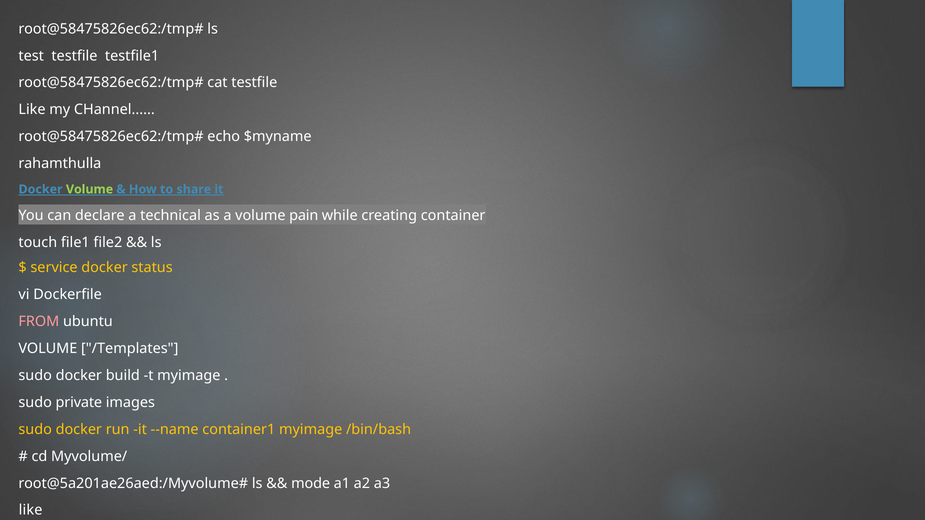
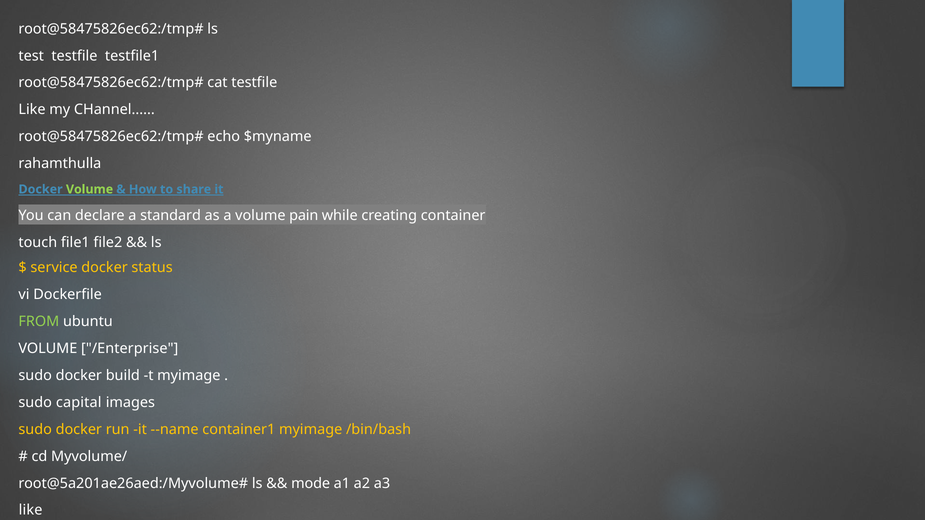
technical: technical -> standard
FROM colour: pink -> light green
/Templates: /Templates -> /Enterprise
private: private -> capital
